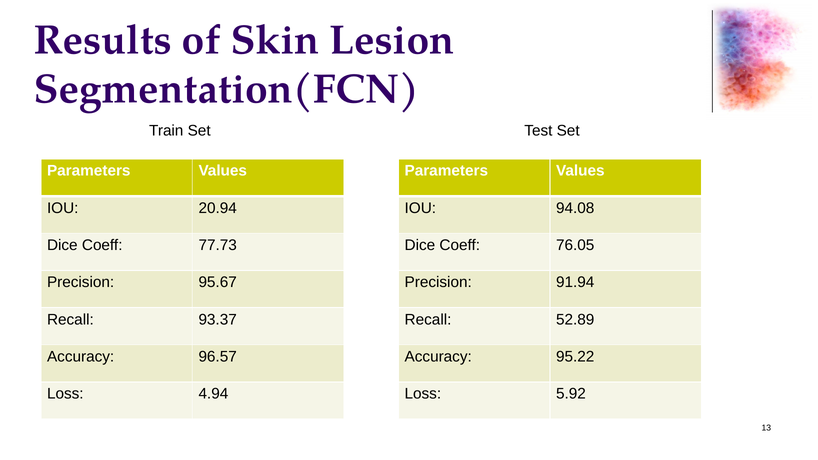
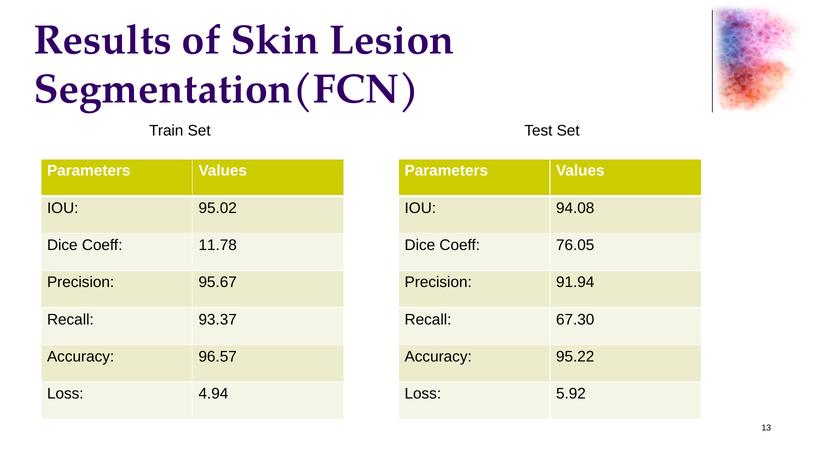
20.94: 20.94 -> 95.02
77.73: 77.73 -> 11.78
52.89: 52.89 -> 67.30
